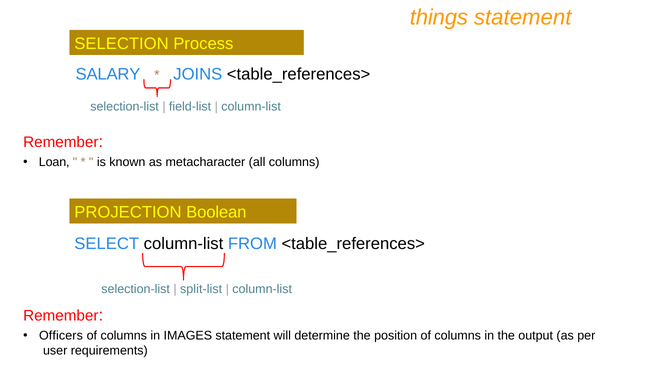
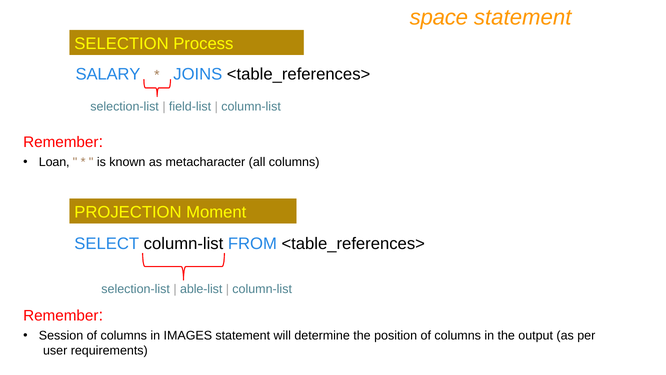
things: things -> space
Boolean: Boolean -> Moment
split-list: split-list -> able-list
Officers: Officers -> Session
